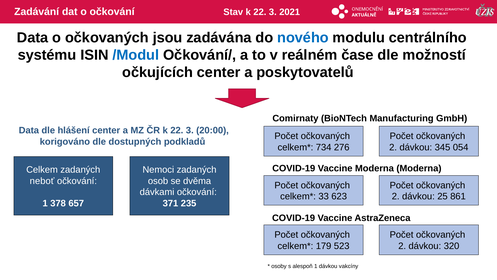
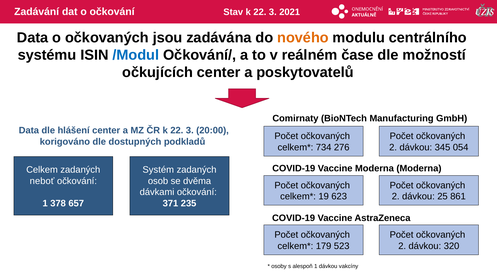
nového colour: blue -> orange
Nemoci: Nemoci -> Systém
33: 33 -> 19
